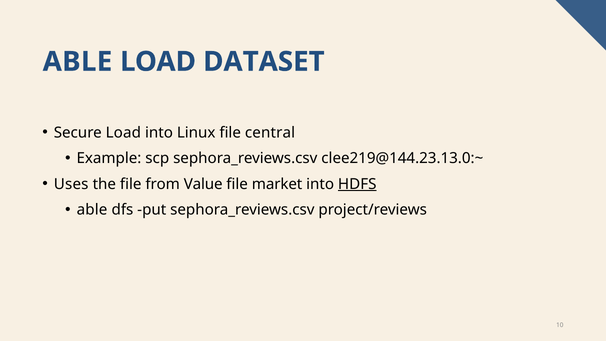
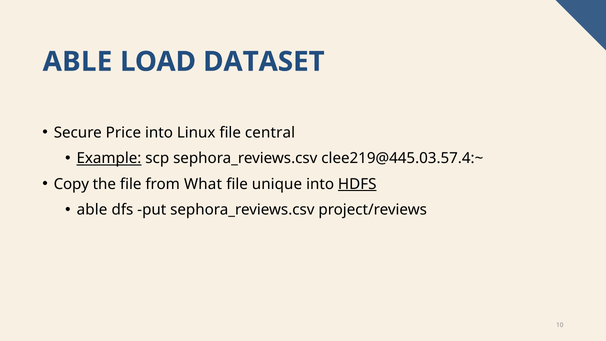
Secure Load: Load -> Price
Example underline: none -> present
clee219@144.23.13.0:~: clee219@144.23.13.0:~ -> clee219@445.03.57.4:~
Uses: Uses -> Copy
Value: Value -> What
market: market -> unique
